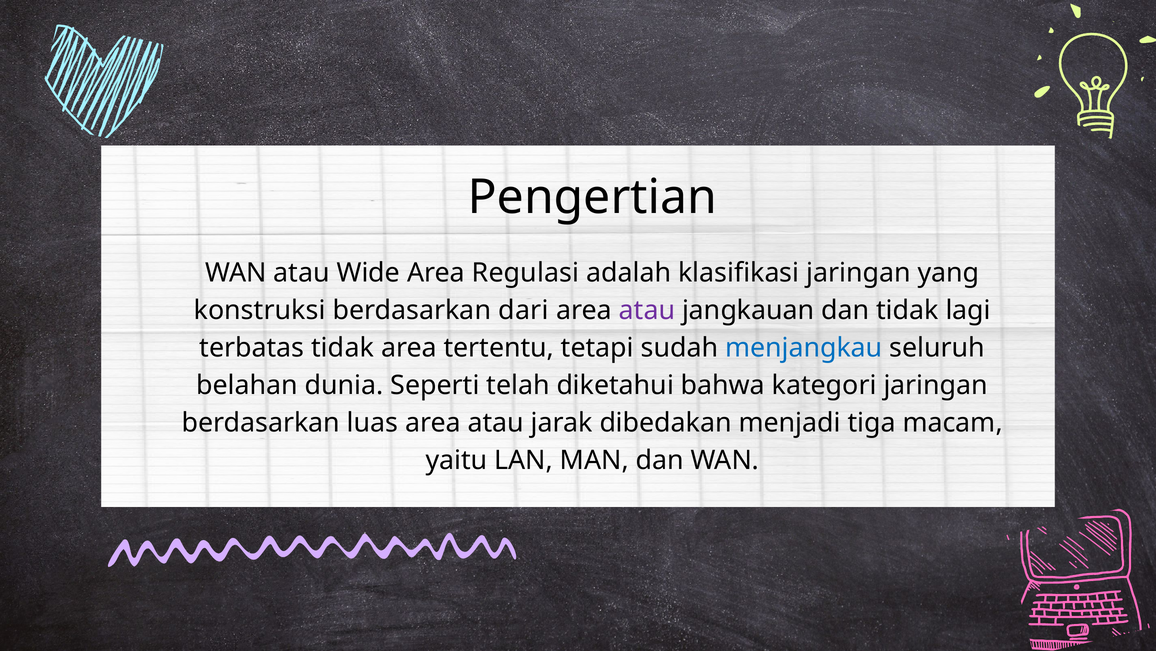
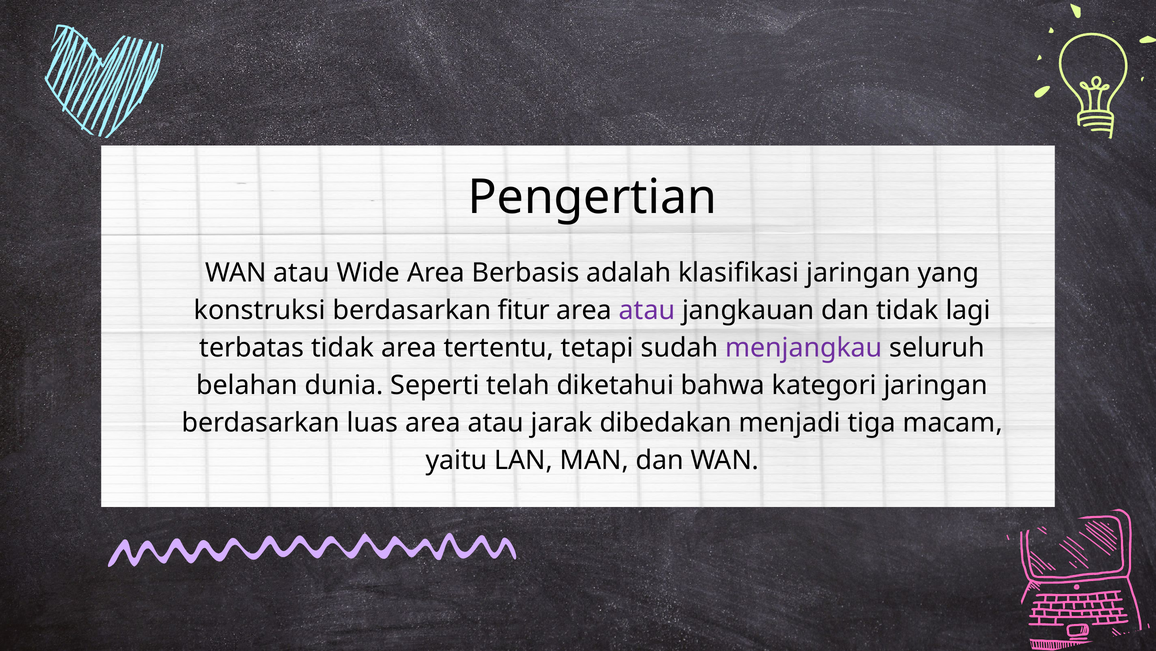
Regulasi: Regulasi -> Berbasis
dari: dari -> fitur
menjangkau colour: blue -> purple
